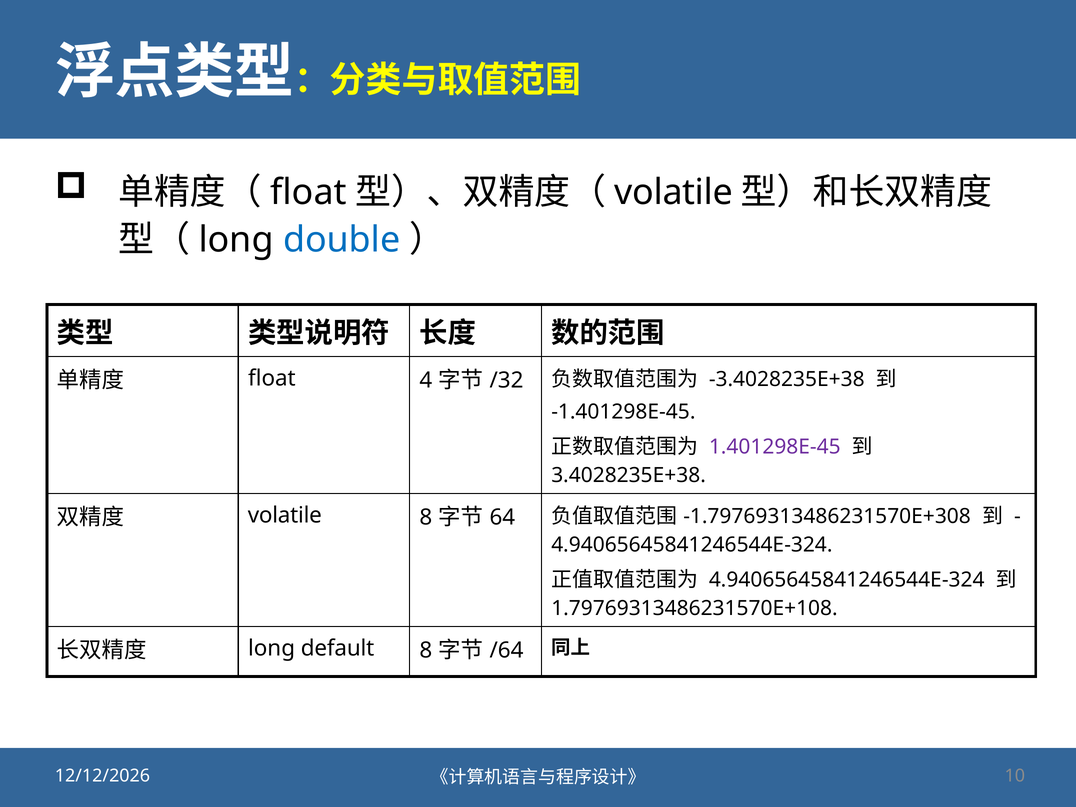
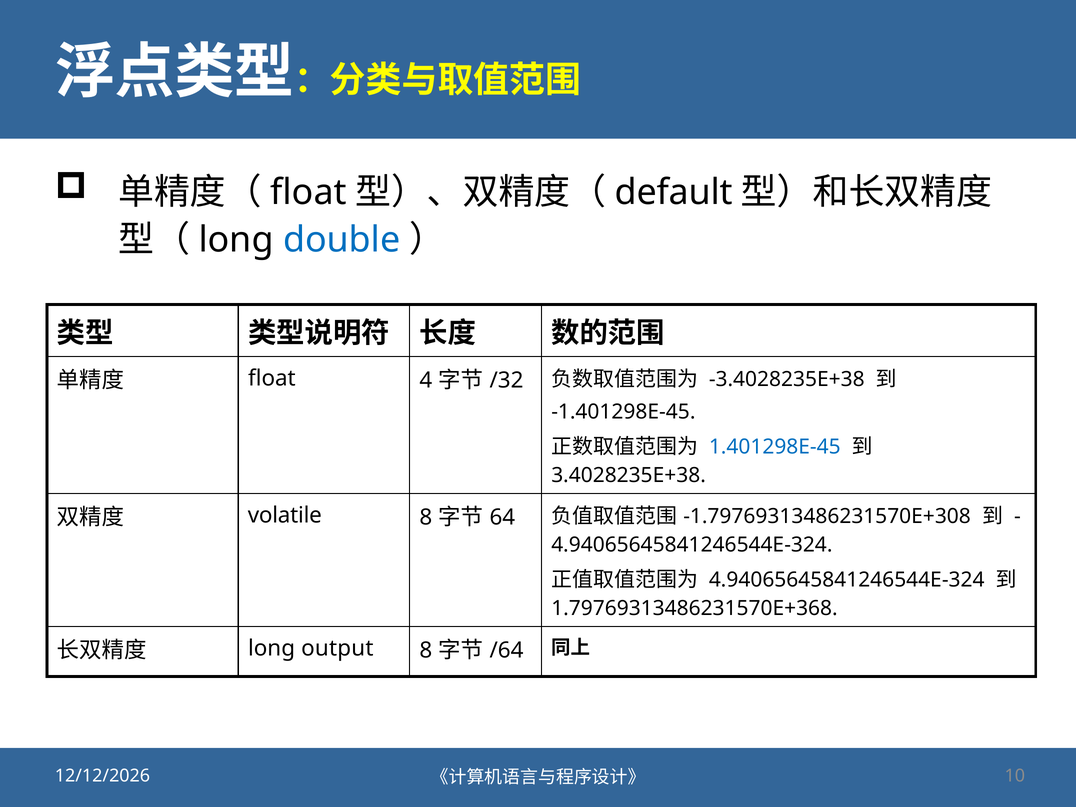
volatile at (674, 192): volatile -> default
1.401298E-45 colour: purple -> blue
1.79769313486231570E+108: 1.79769313486231570E+108 -> 1.79769313486231570E+368
default: default -> output
